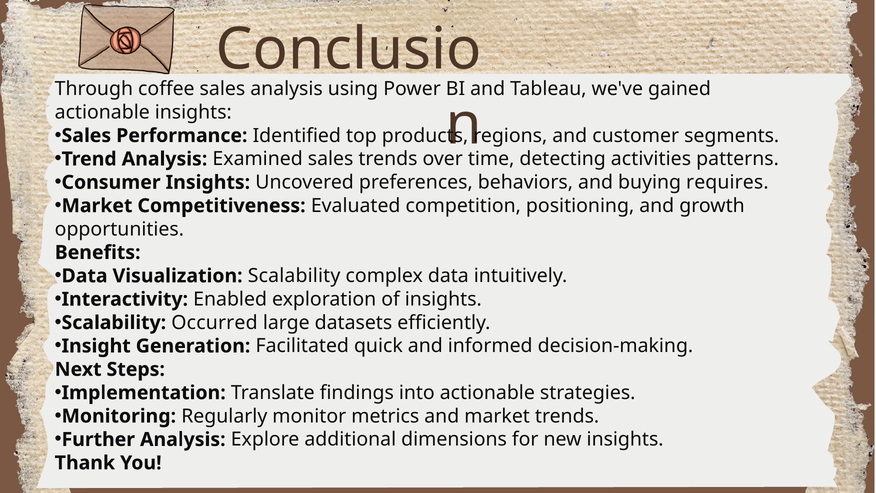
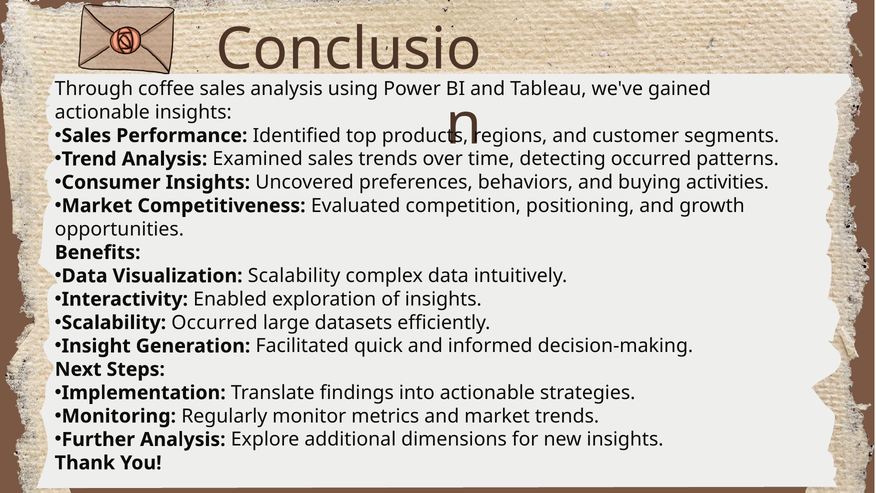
detecting activities: activities -> occurred
requires: requires -> activities
